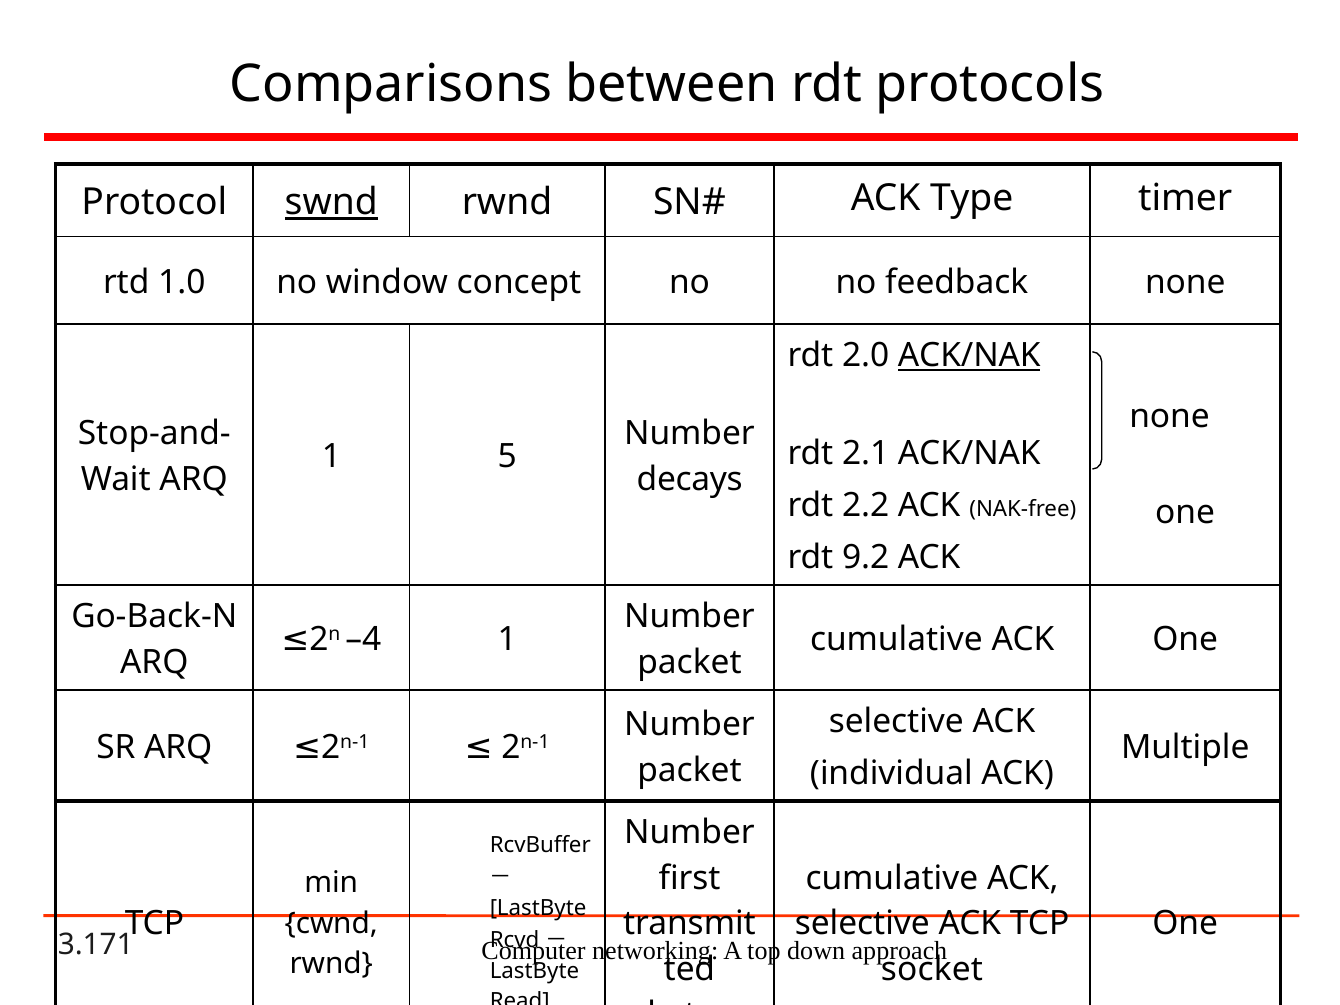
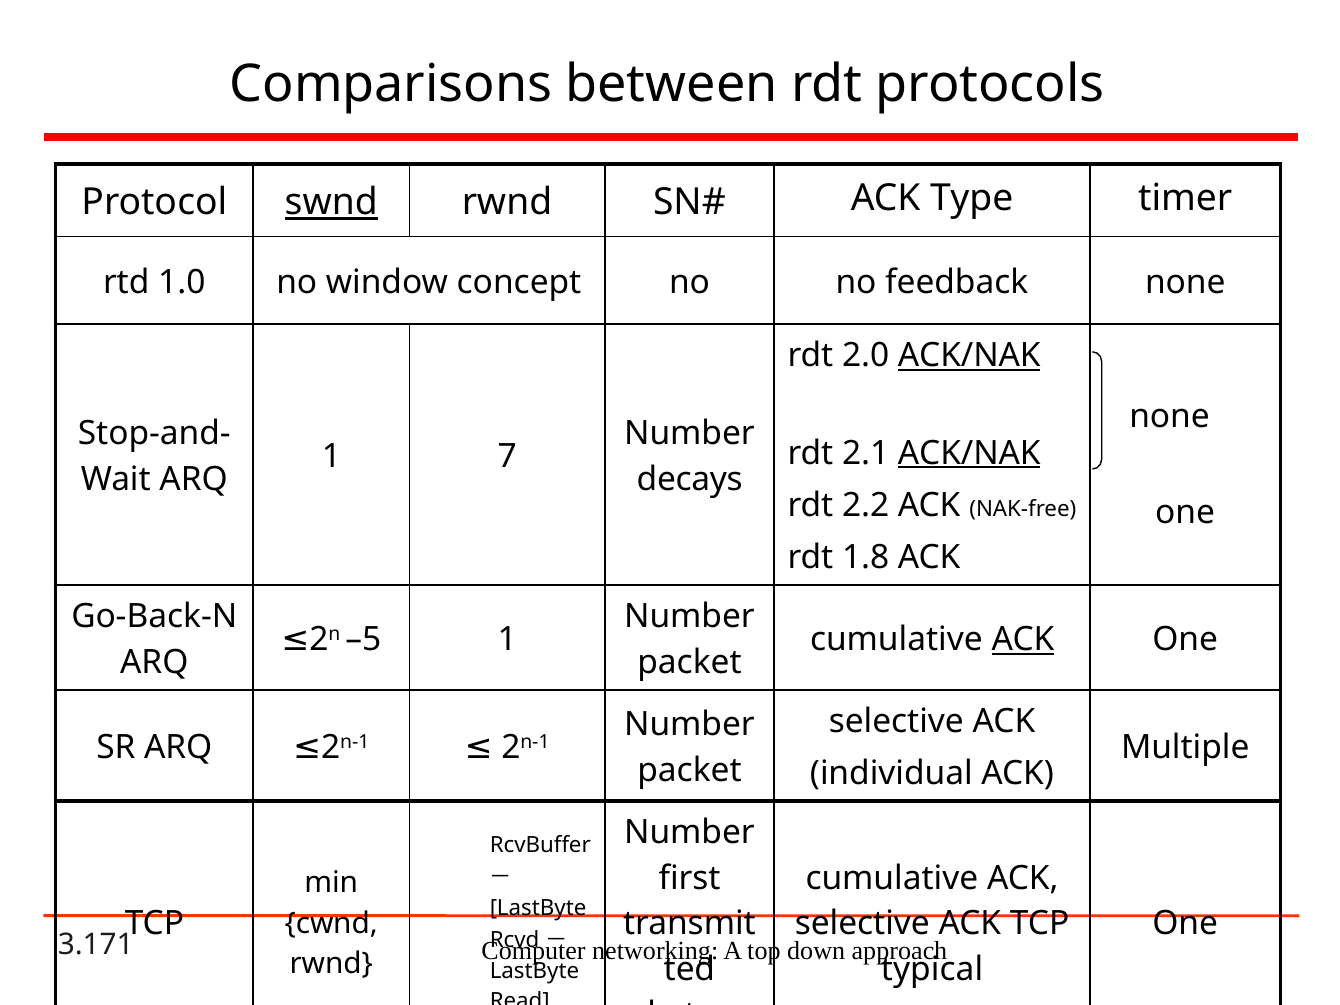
ACK/NAK at (969, 453) underline: none -> present
5: 5 -> 7
9.2: 9.2 -> 1.8
–4: –4 -> –5
ACK at (1023, 639) underline: none -> present
socket: socket -> typical
